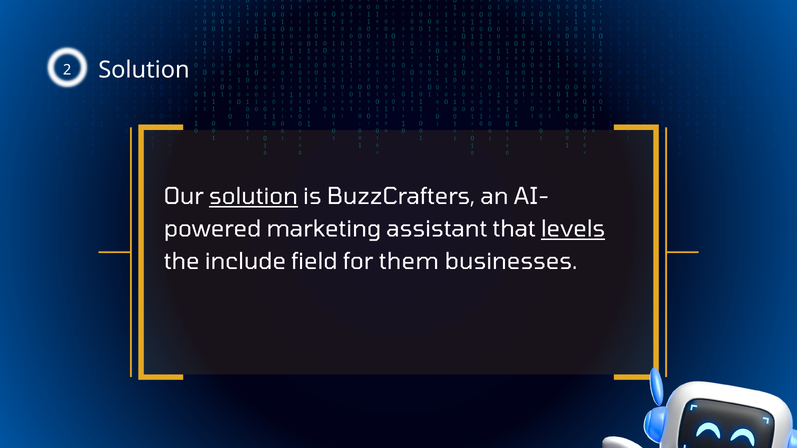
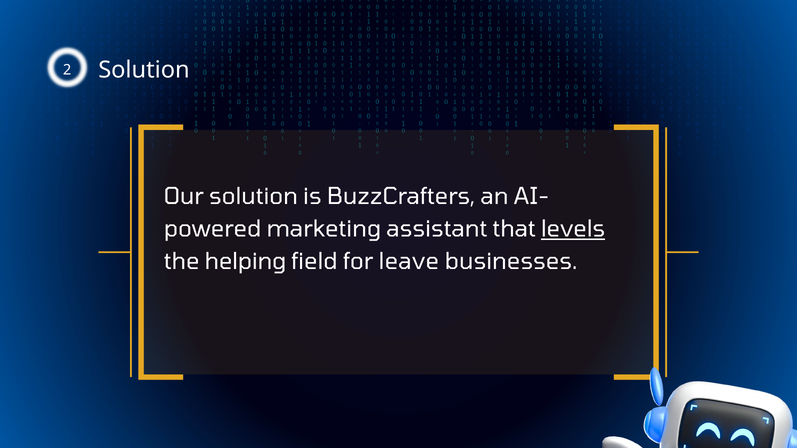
solution at (253, 197) underline: present -> none
include: include -> helping
them: them -> leave
